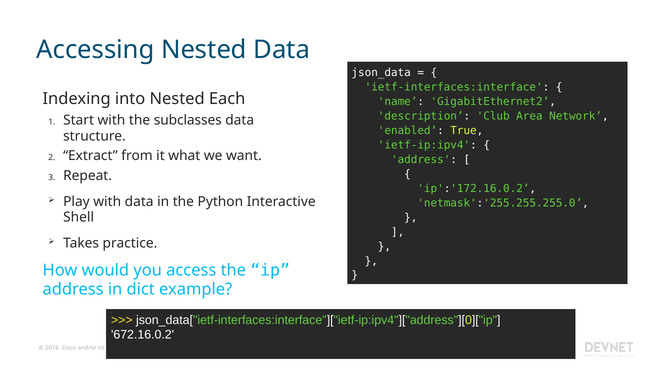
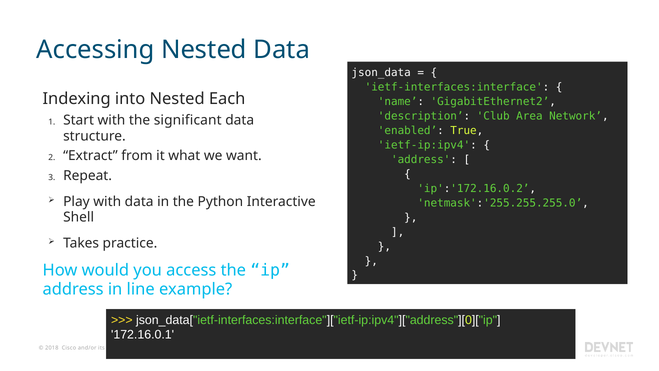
subclasses: subclasses -> significant
dict: dict -> line
672.16.0.2: 672.16.0.2 -> 172.16.0.1
